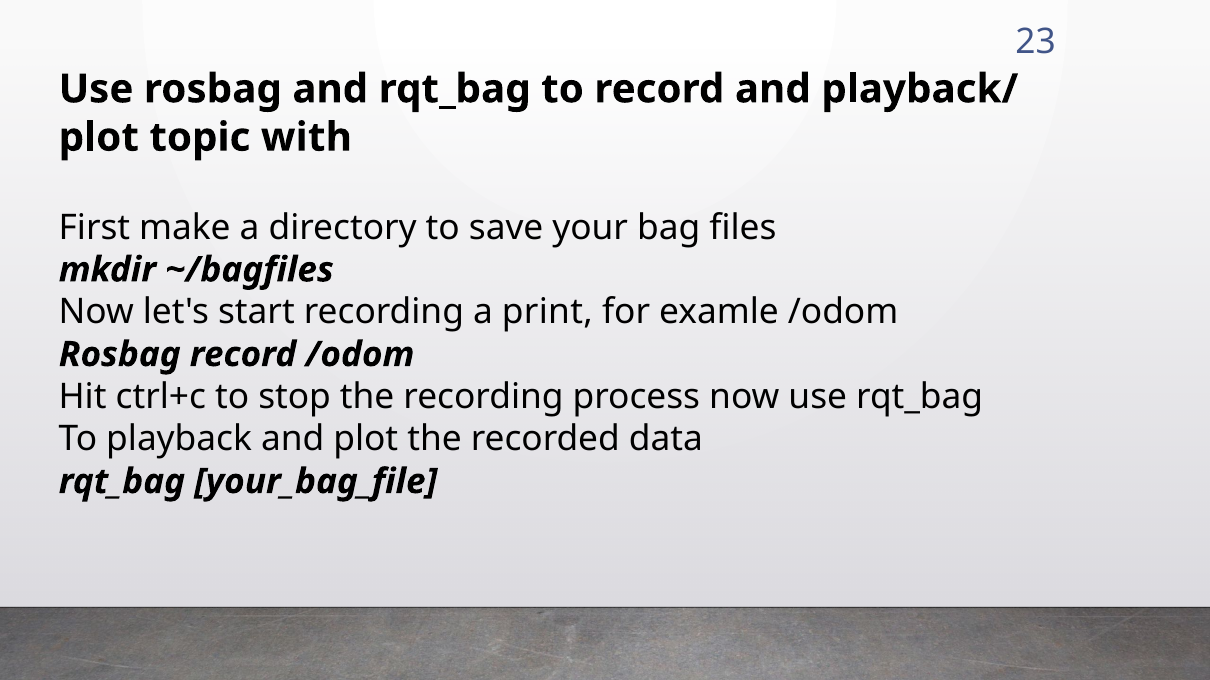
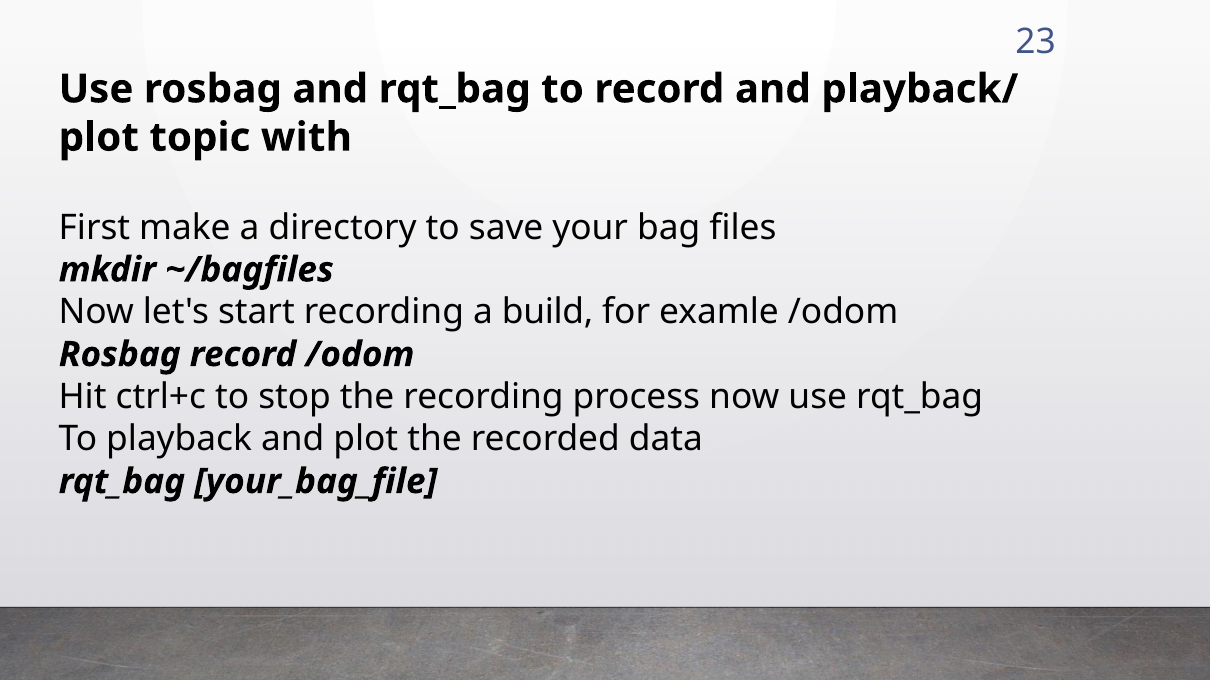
print: print -> build
